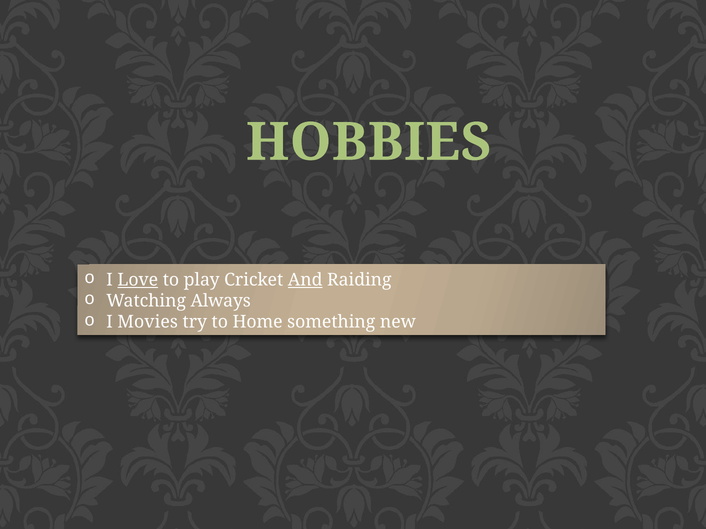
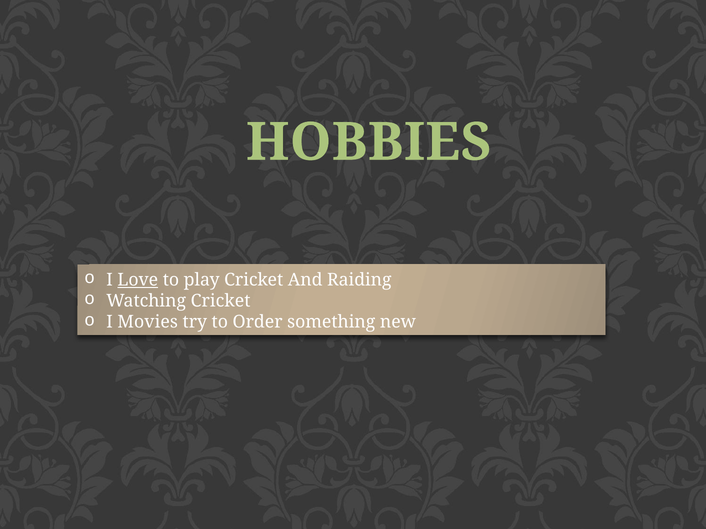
And underline: present -> none
Watching Always: Always -> Cricket
Home: Home -> Order
